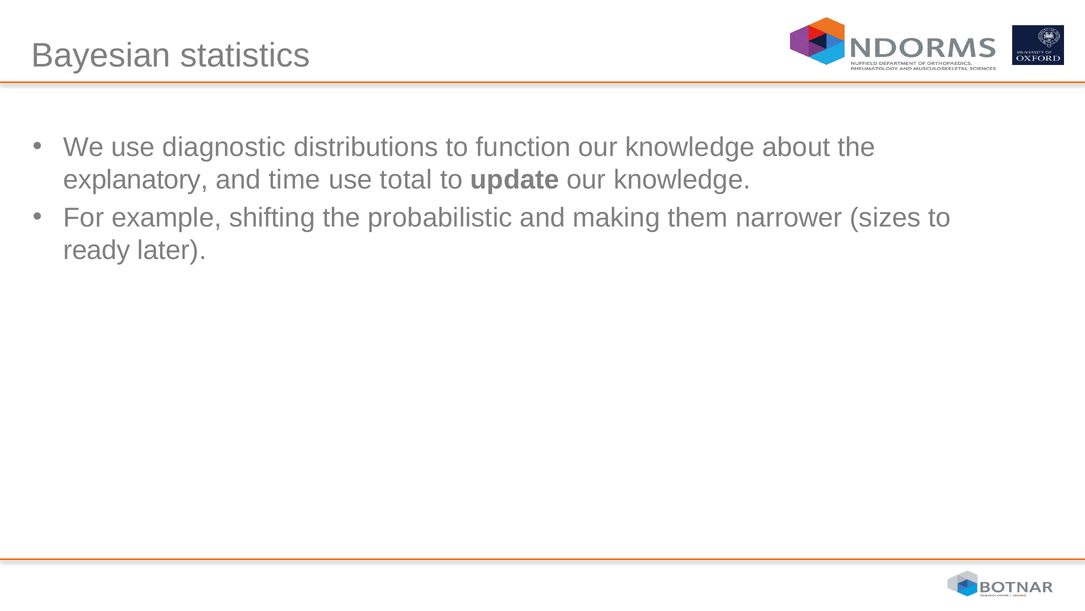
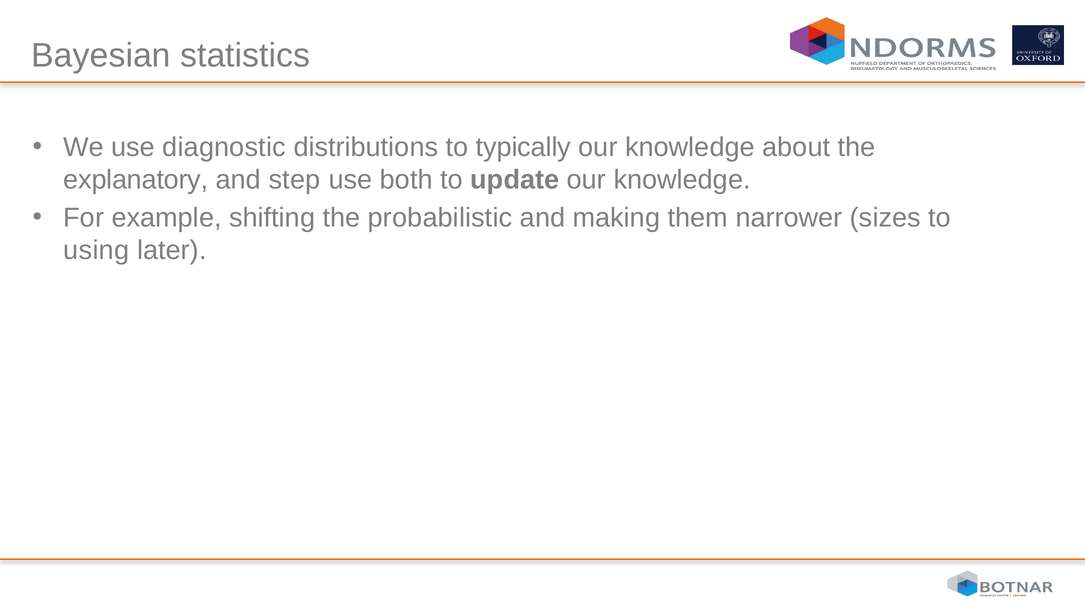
function: function -> typically
time: time -> step
total: total -> both
ready: ready -> using
